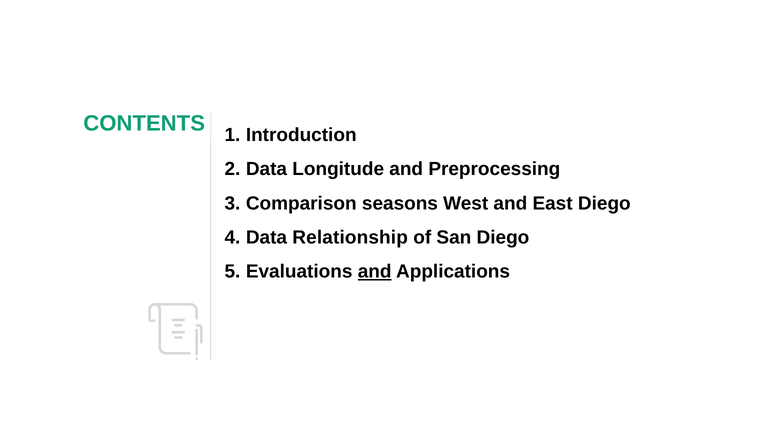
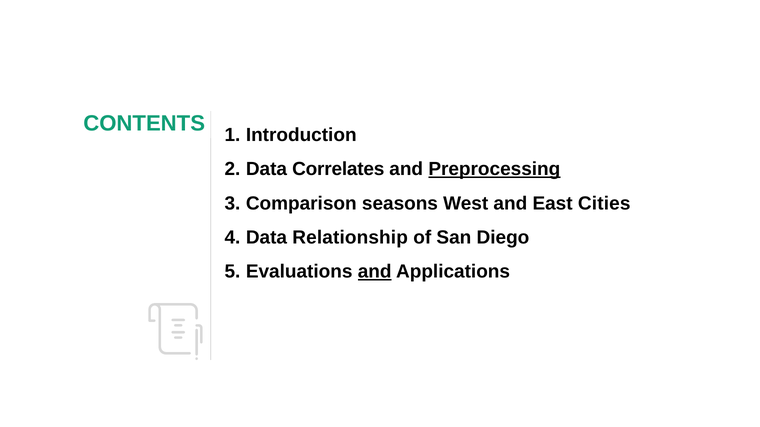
Longitude: Longitude -> Correlates
Preprocessing underline: none -> present
East Diego: Diego -> Cities
